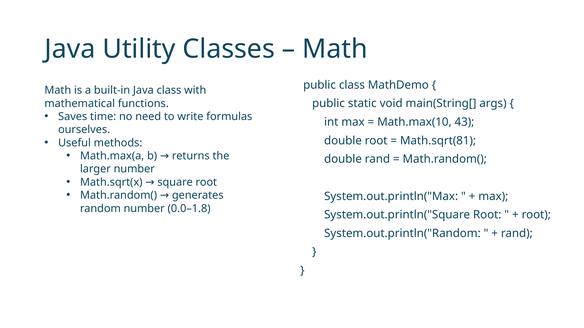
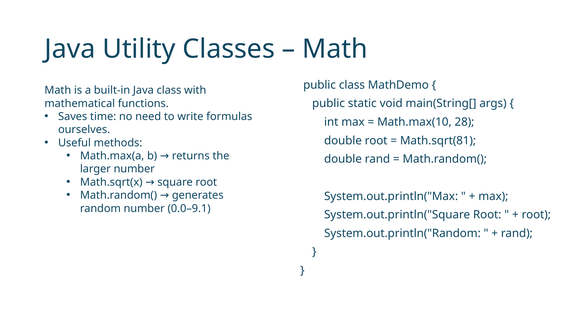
43: 43 -> 28
0.0–1.8: 0.0–1.8 -> 0.0–9.1
